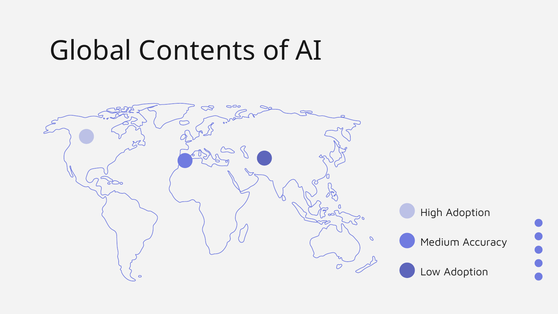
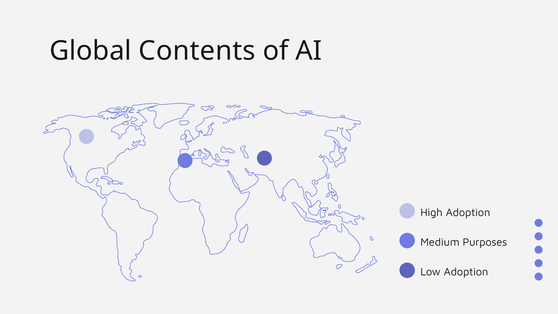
Accuracy: Accuracy -> Purposes
